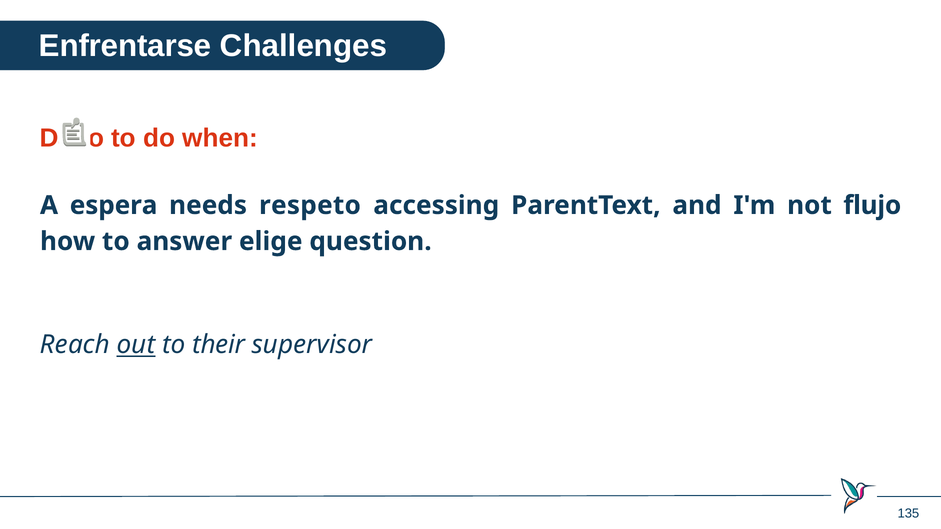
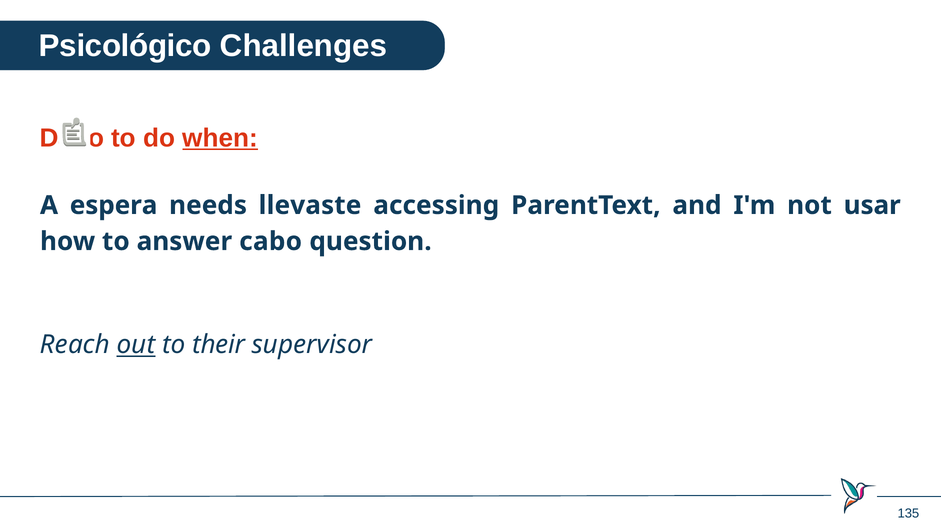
Enfrentarse: Enfrentarse -> Psicológico
when underline: none -> present
respeto: respeto -> llevaste
flujo: flujo -> usar
elige: elige -> cabo
